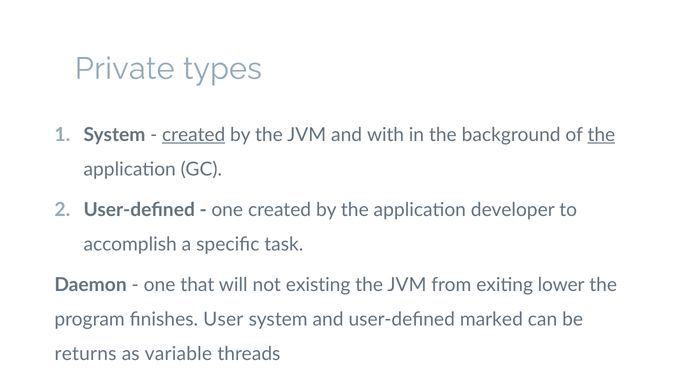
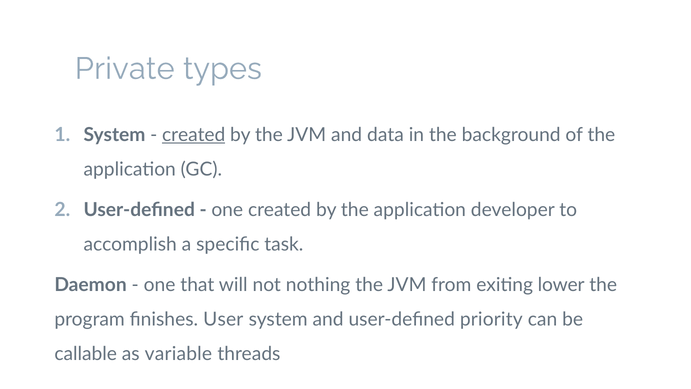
with: with -> data
the at (601, 135) underline: present -> none
existing: existing -> nothing
marked: marked -> priority
returns: returns -> callable
